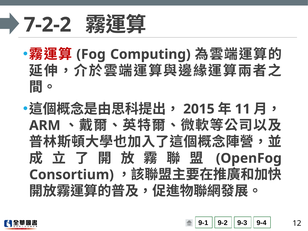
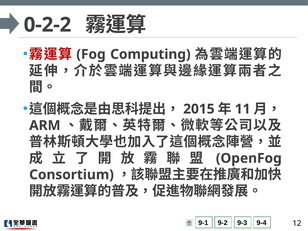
7-2-2: 7-2-2 -> 0-2-2
